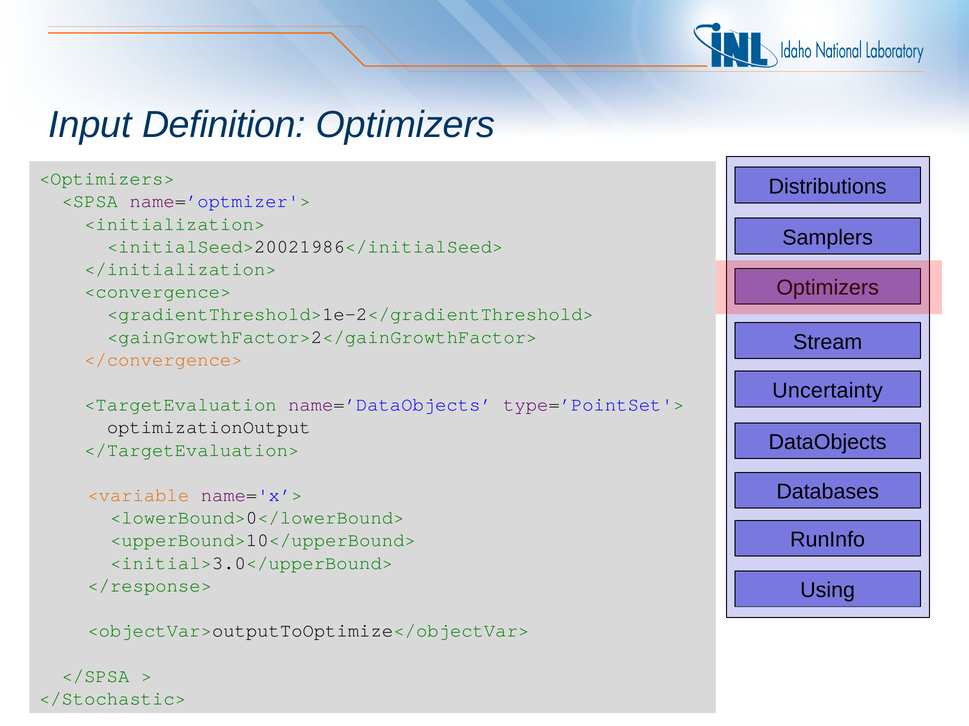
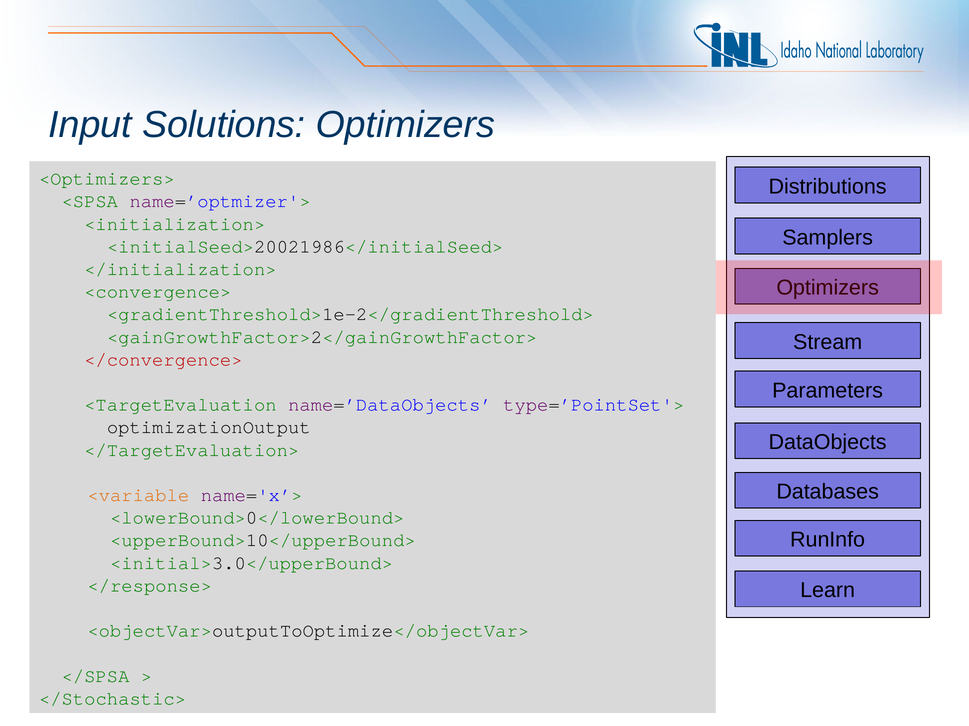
Definition: Definition -> Solutions
</convergence> colour: orange -> red
Uncertainty: Uncertainty -> Parameters
Using: Using -> Learn
